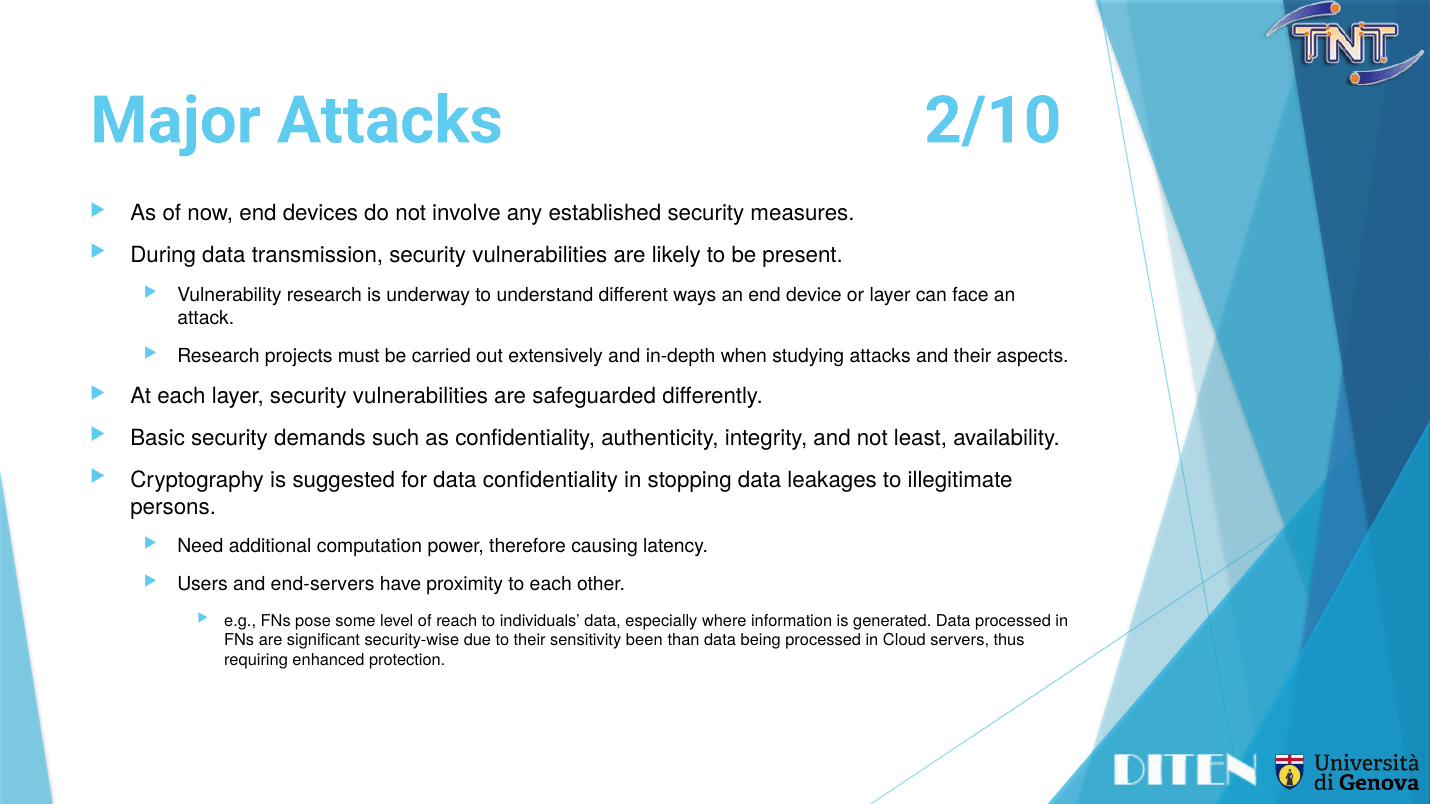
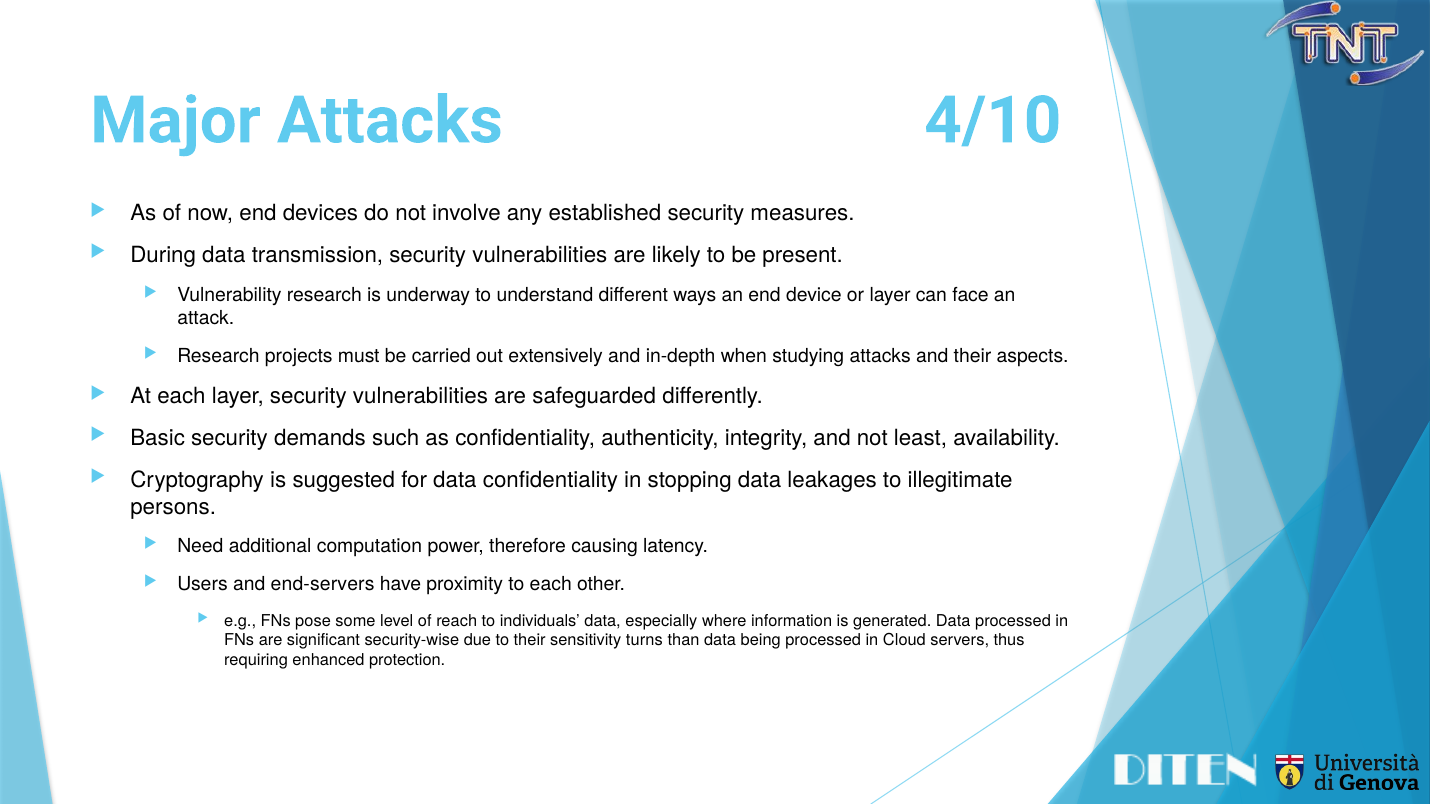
2/10: 2/10 -> 4/10
been: been -> turns
